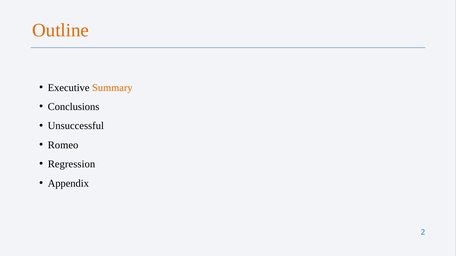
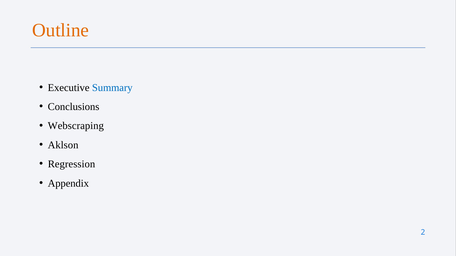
Summary colour: orange -> blue
Unsuccessful: Unsuccessful -> Webscraping
Romeo: Romeo -> Aklson
